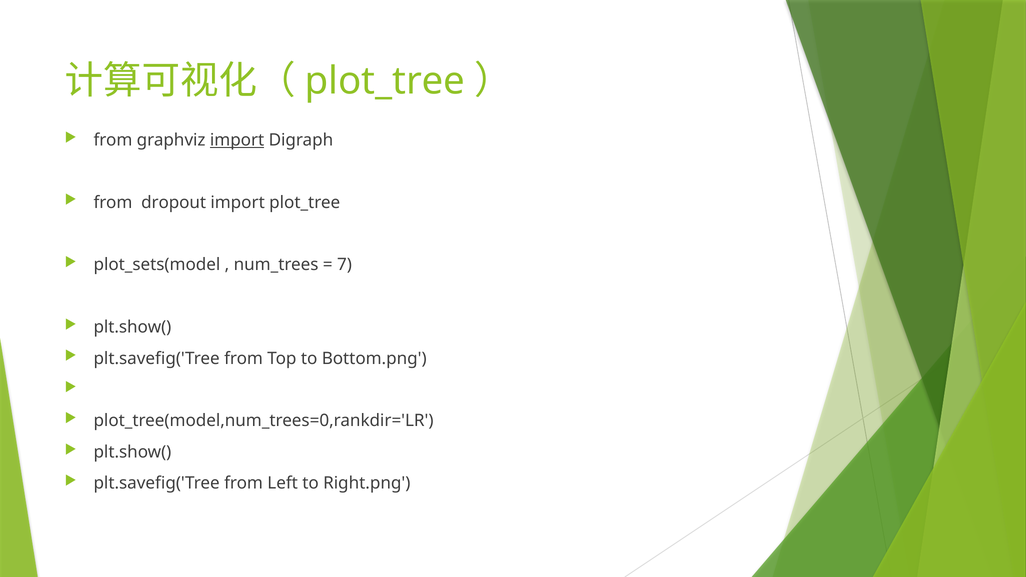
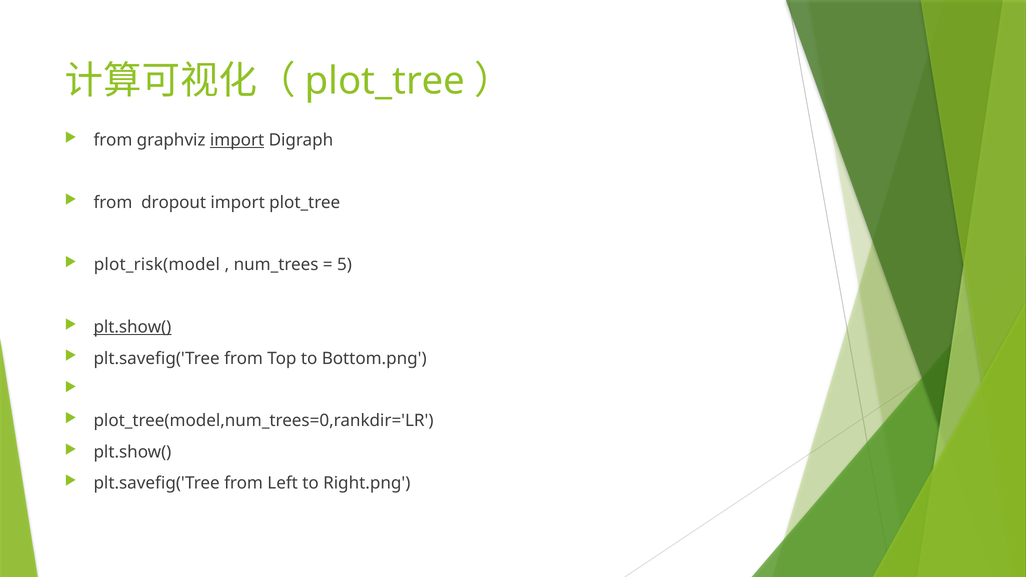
plot_sets(model: plot_sets(model -> plot_risk(model
7: 7 -> 5
plt.show( at (132, 327) underline: none -> present
